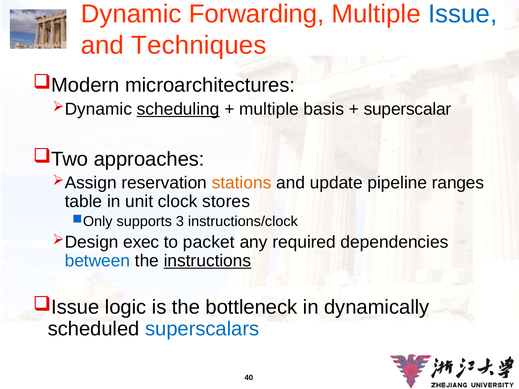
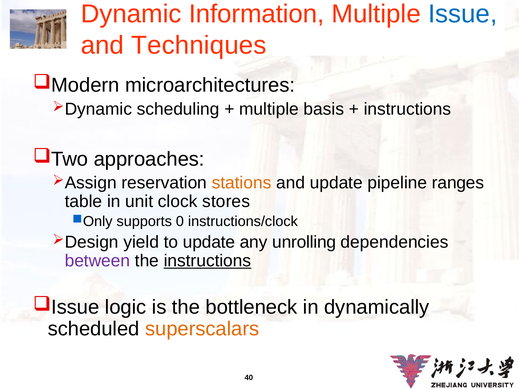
Forwarding: Forwarding -> Information
scheduling underline: present -> none
superscalar at (408, 109): superscalar -> instructions
3: 3 -> 0
exec: exec -> yield
to packet: packet -> update
required: required -> unrolling
between colour: blue -> purple
superscalars colour: blue -> orange
